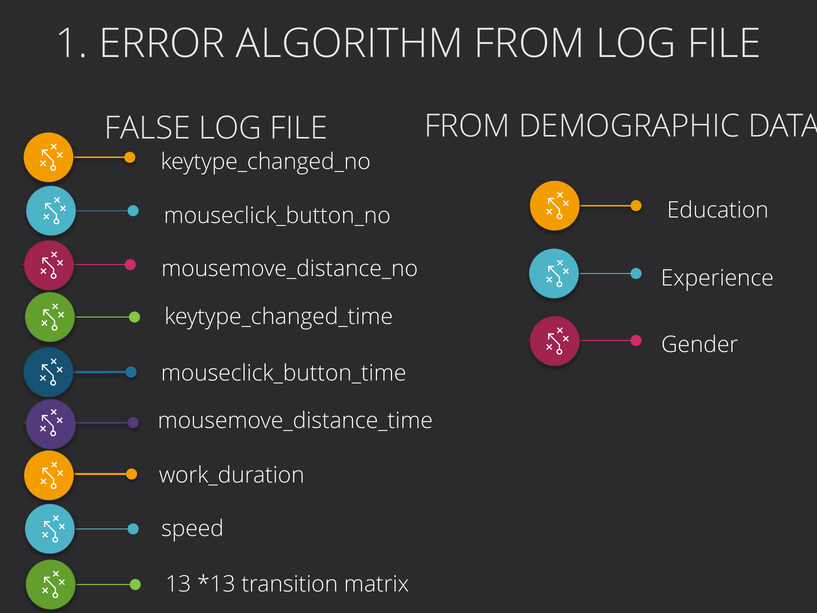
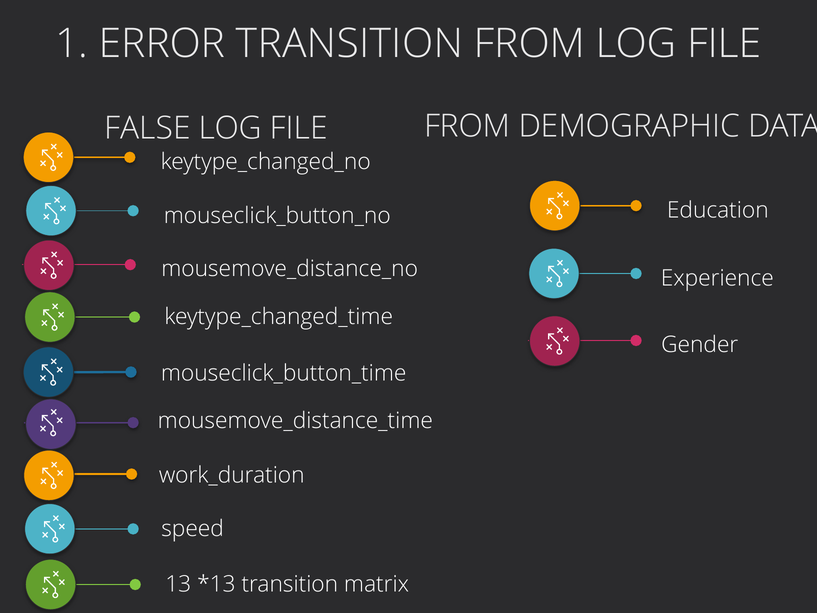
ERROR ALGORITHM: ALGORITHM -> TRANSITION
